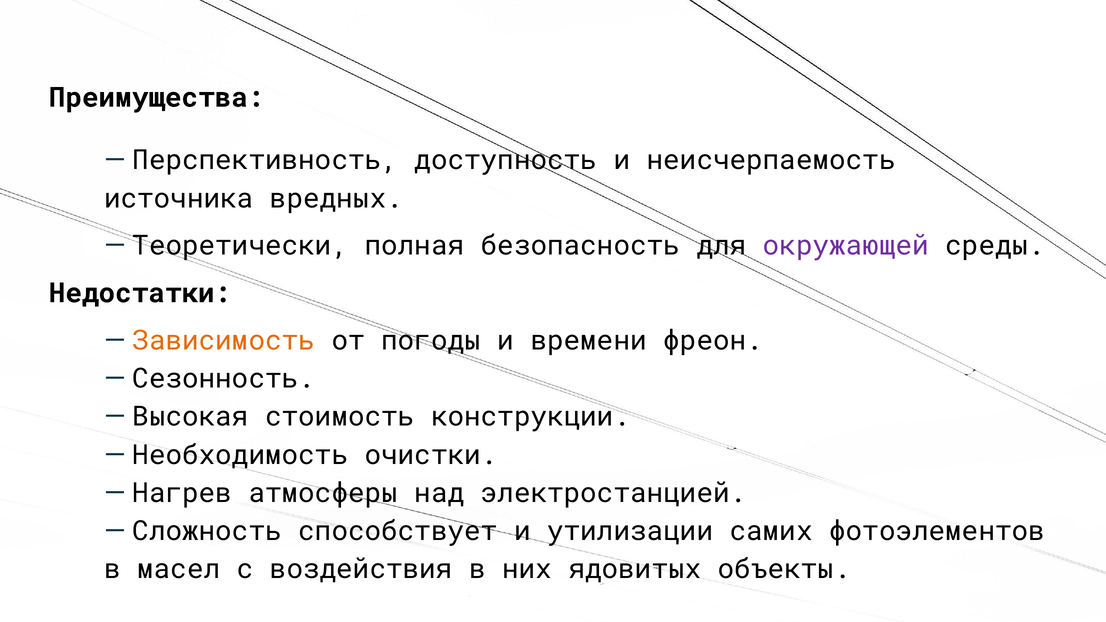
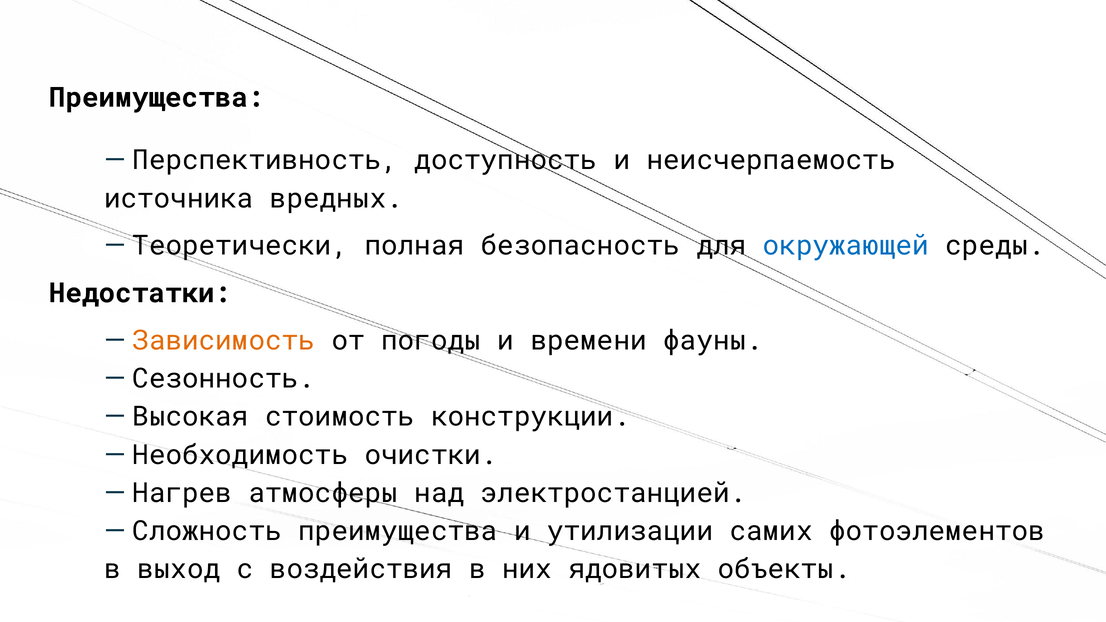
окружающей colour: purple -> blue
фреон: фреон -> фауны
Сложность способствует: способствует -> преимущества
масел: масел -> выход
